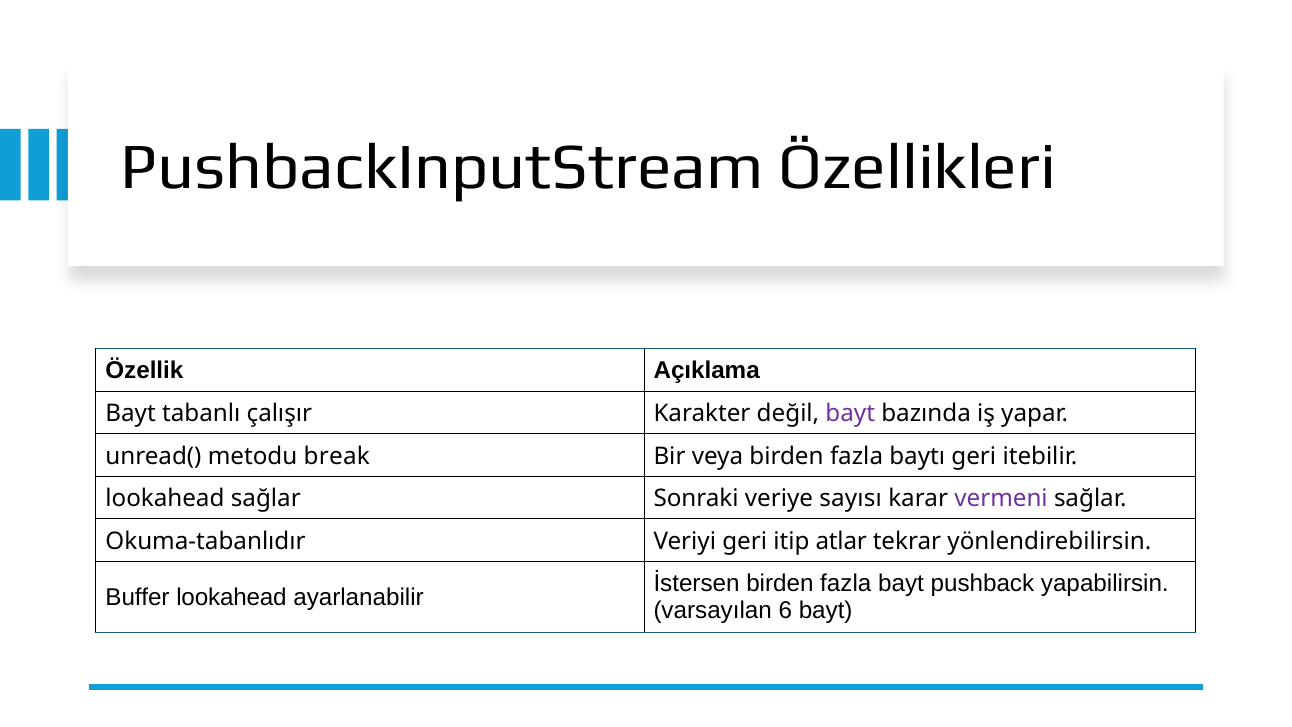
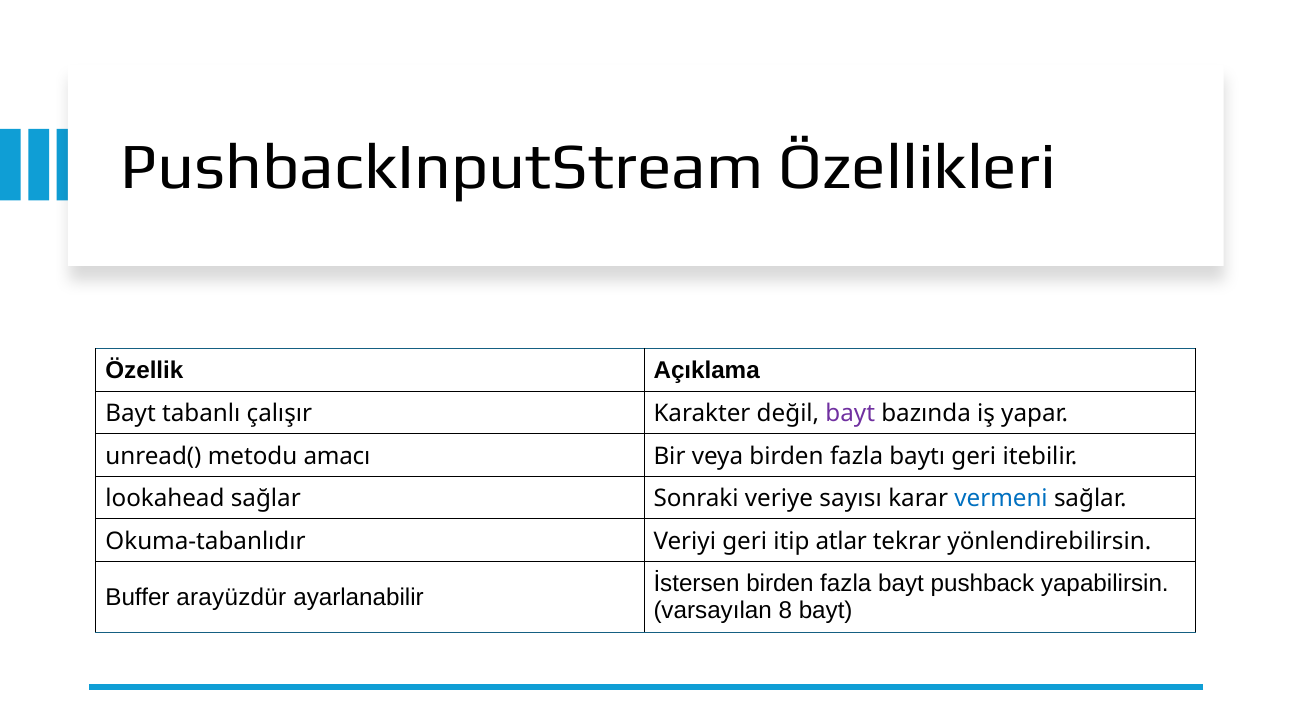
break: break -> amacı
vermeni colour: purple -> blue
Buffer lookahead: lookahead -> arayüzdür
6: 6 -> 8
